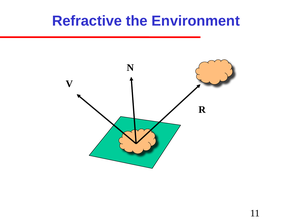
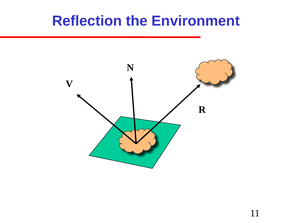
Refractive: Refractive -> Reflection
